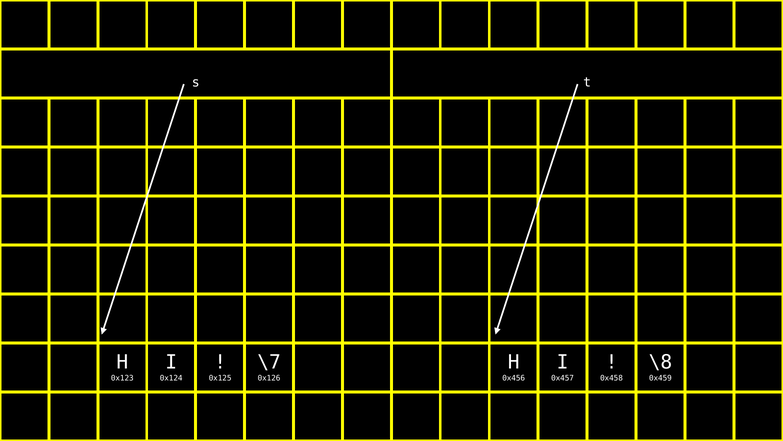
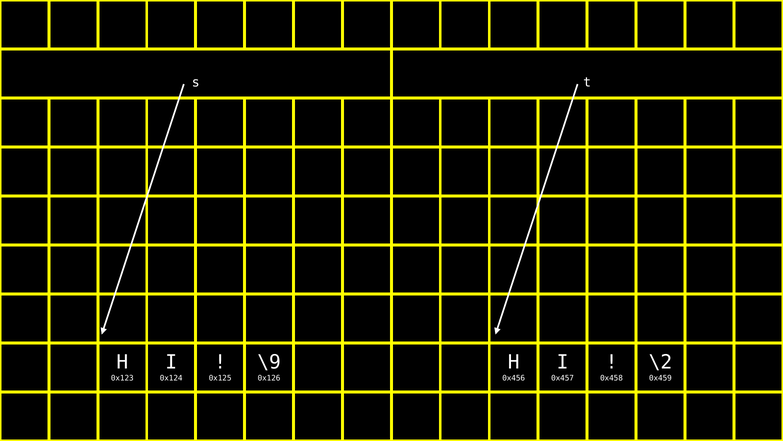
\7: \7 -> \9
\8: \8 -> \2
